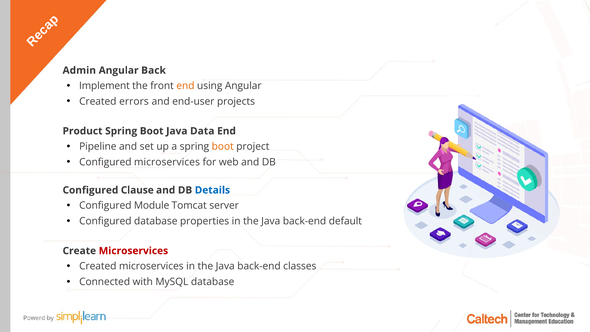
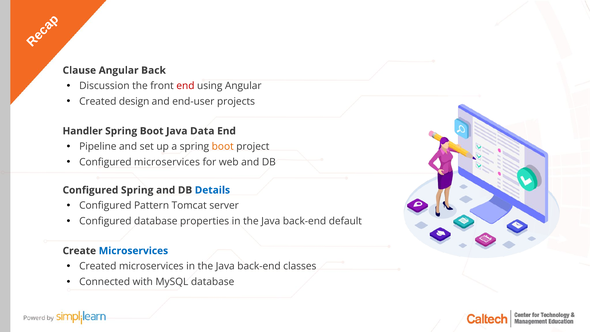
Admin: Admin -> Clause
Implement: Implement -> Discussion
end at (185, 86) colour: orange -> red
errors: errors -> design
Product: Product -> Handler
Configured Clause: Clause -> Spring
Module: Module -> Pattern
Microservices at (133, 251) colour: red -> blue
